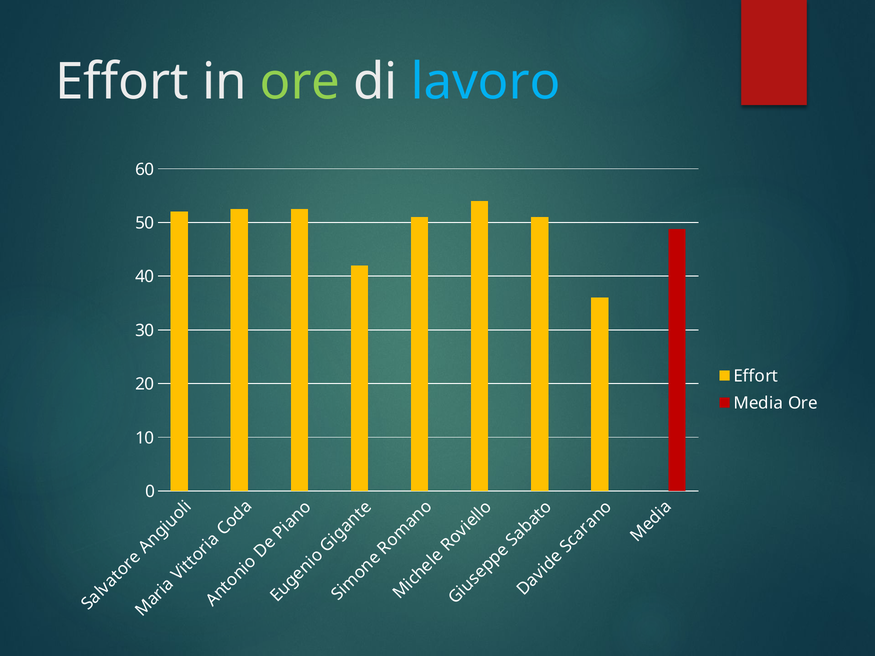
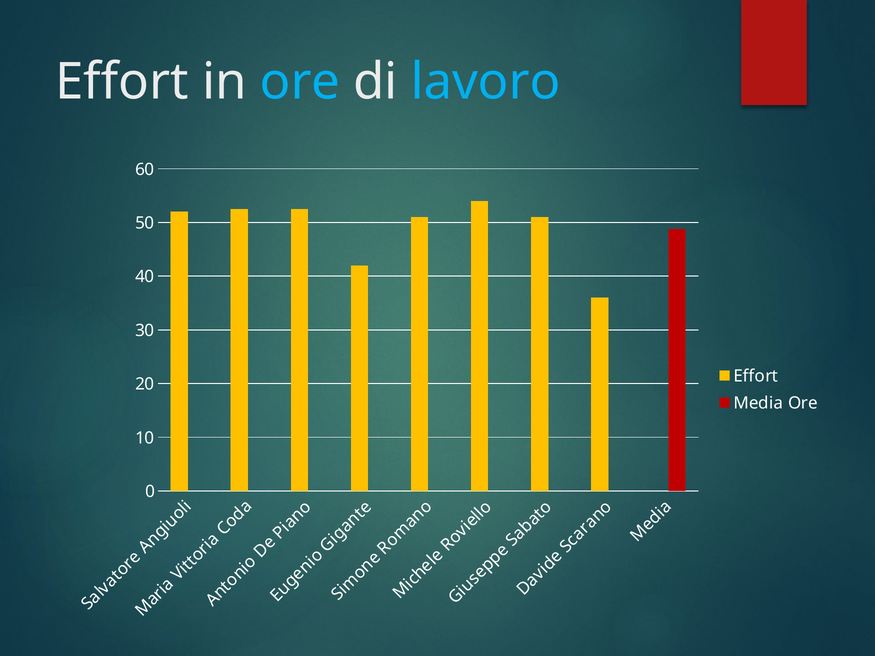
ore at (300, 82) colour: light green -> light blue
